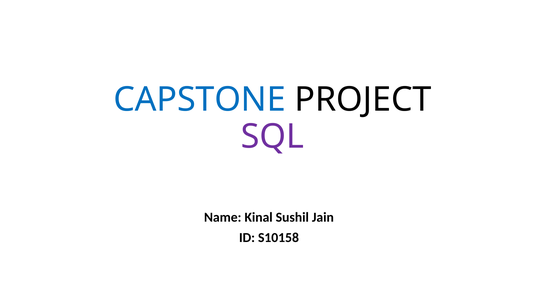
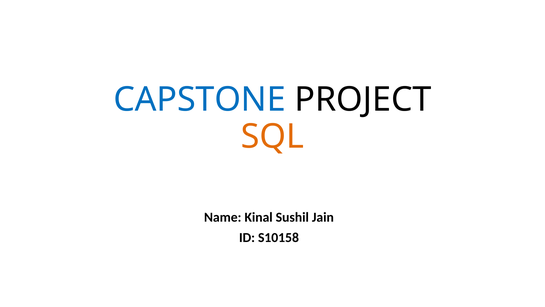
SQL colour: purple -> orange
